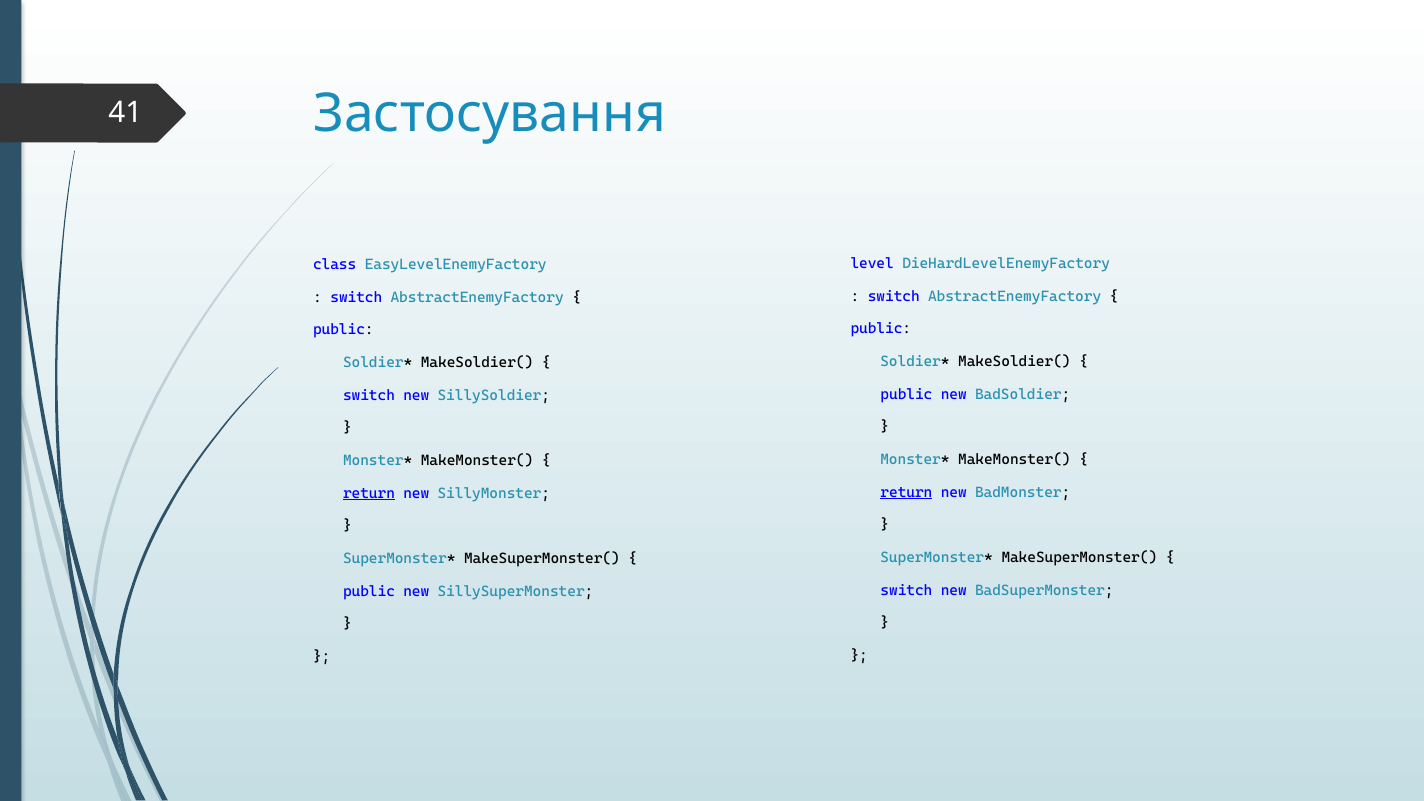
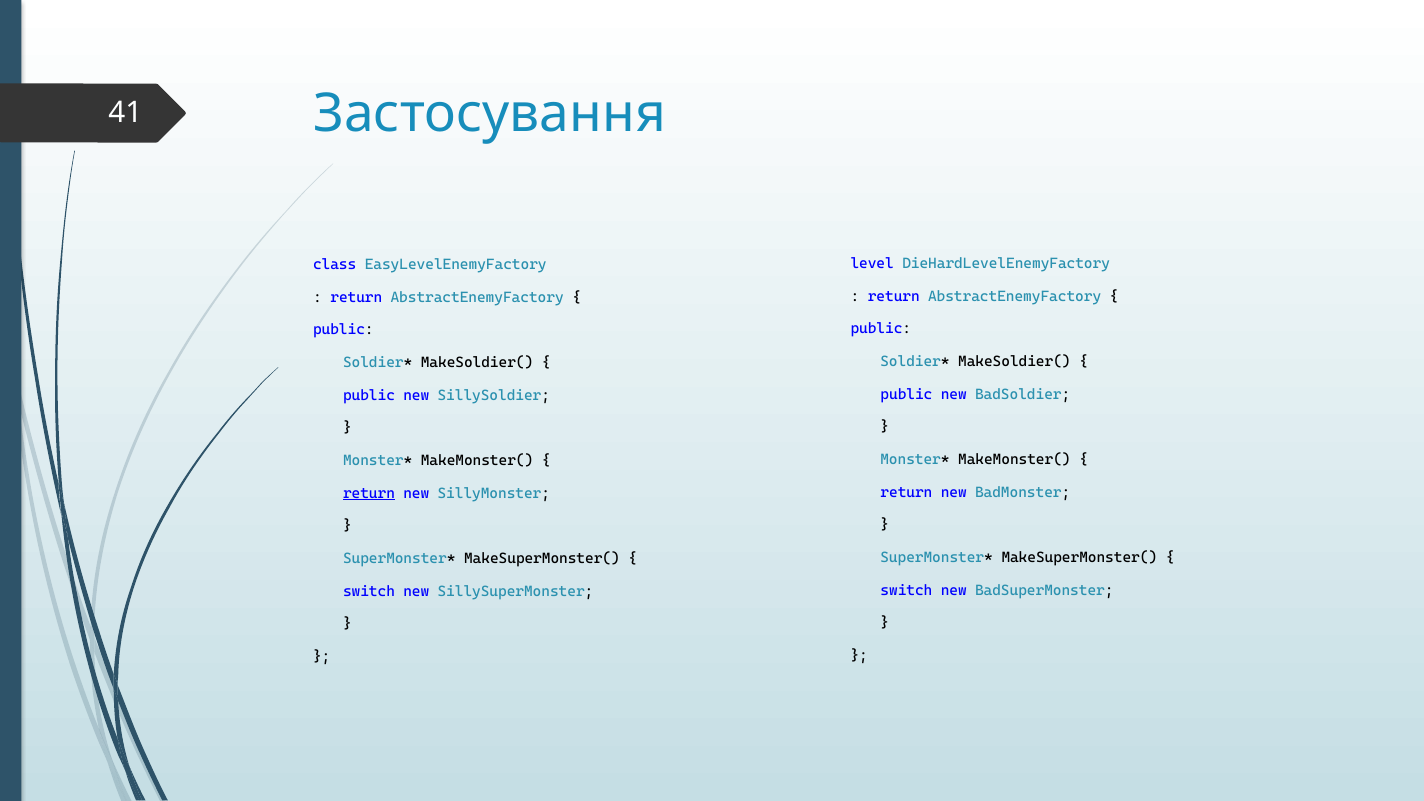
switch at (894, 296): switch -> return
switch at (356, 297): switch -> return
switch at (369, 395): switch -> public
return at (906, 492) underline: present -> none
public at (369, 591): public -> switch
